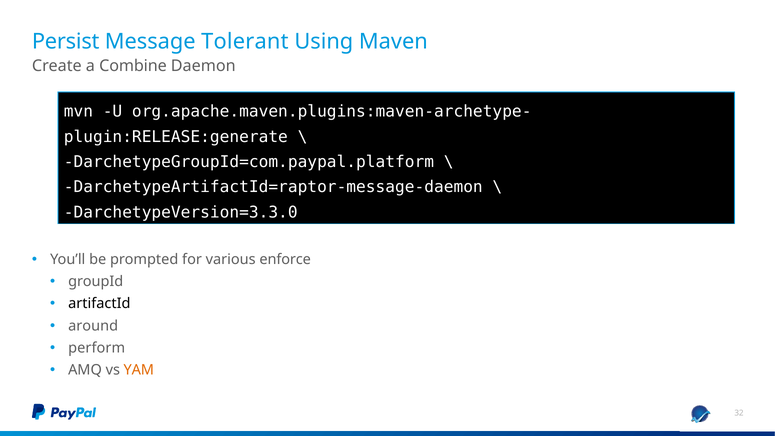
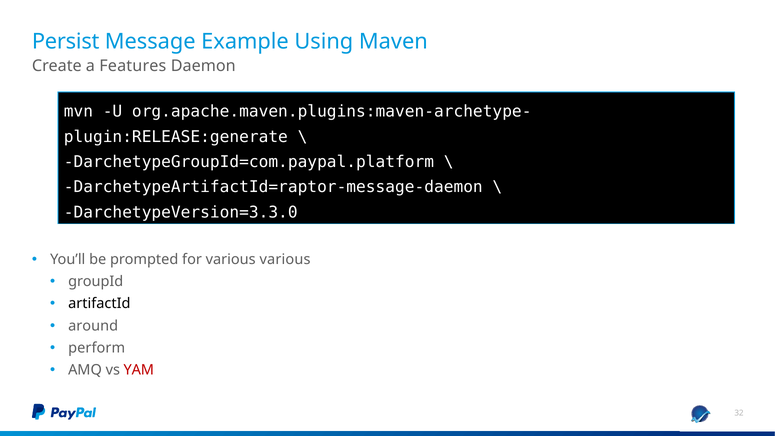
Tolerant: Tolerant -> Example
Combine: Combine -> Features
various enforce: enforce -> various
YAM colour: orange -> red
